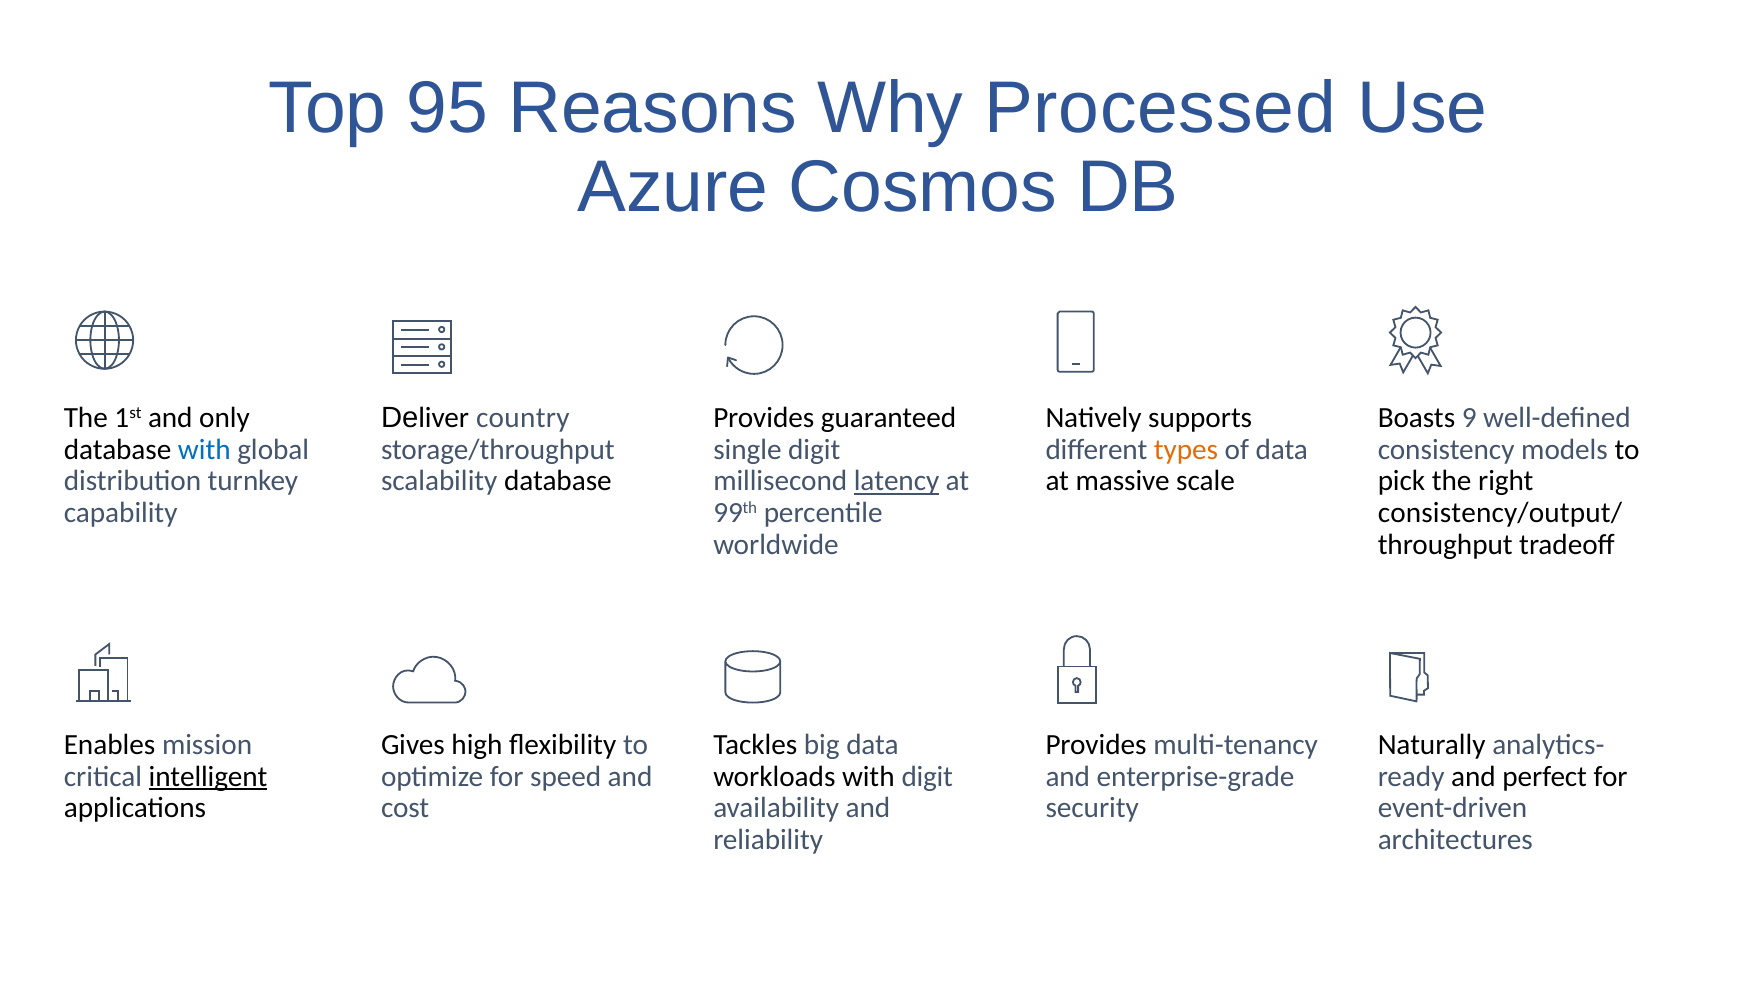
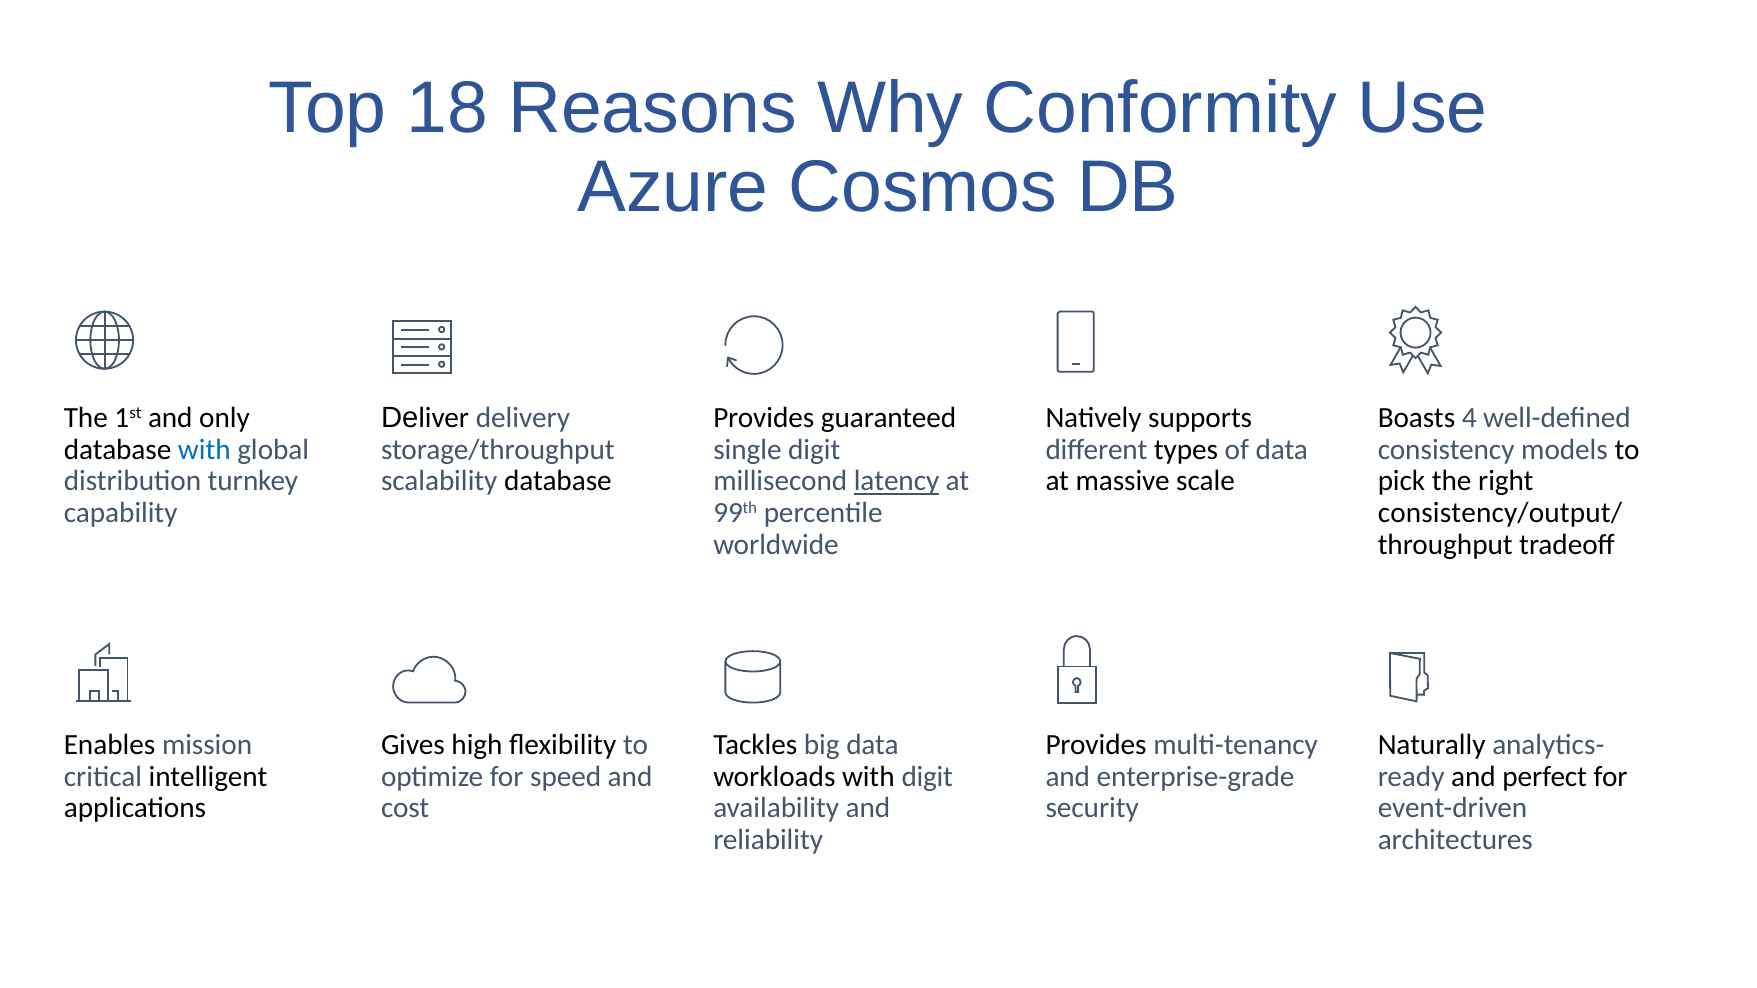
95: 95 -> 18
Processed: Processed -> Conformity
country: country -> delivery
9: 9 -> 4
types colour: orange -> black
intelligent underline: present -> none
